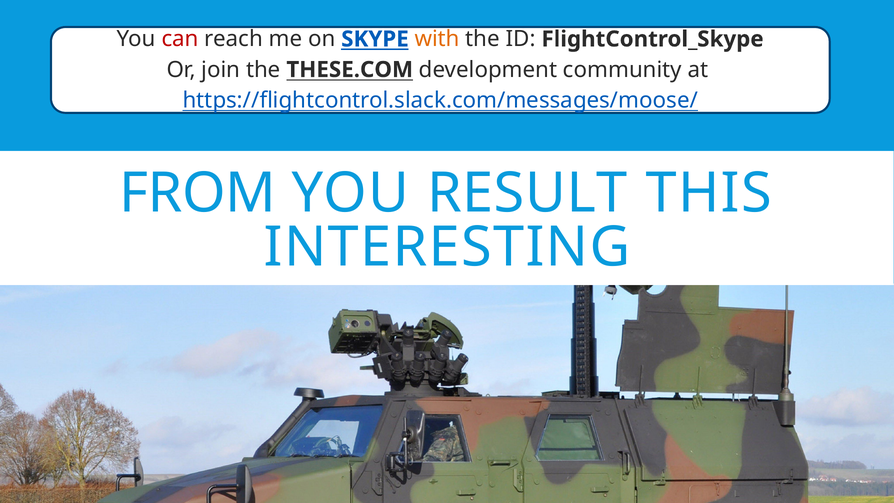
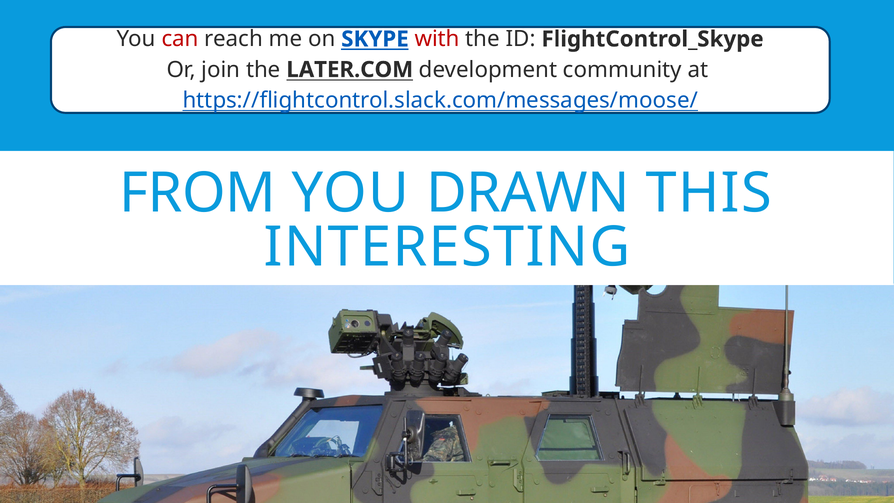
with colour: orange -> red
THESE.COM: THESE.COM -> LATER.COM
RESULT: RESULT -> DRAWN
